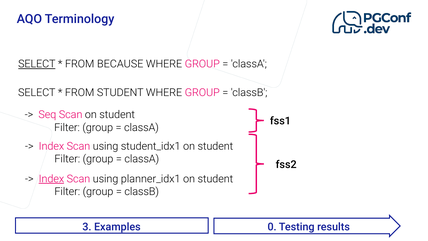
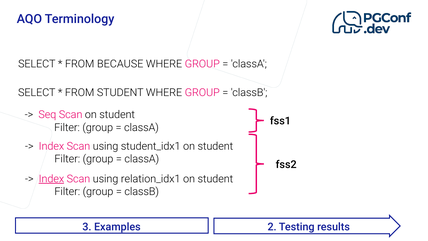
SELECT at (37, 64) underline: present -> none
planner_idx1: planner_idx1 -> relation_idx1
0: 0 -> 2
